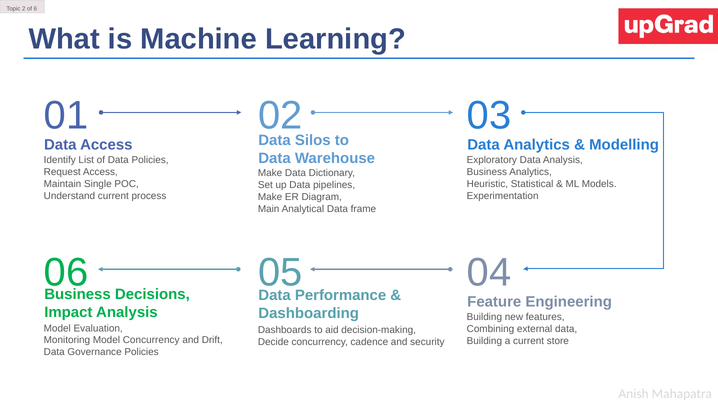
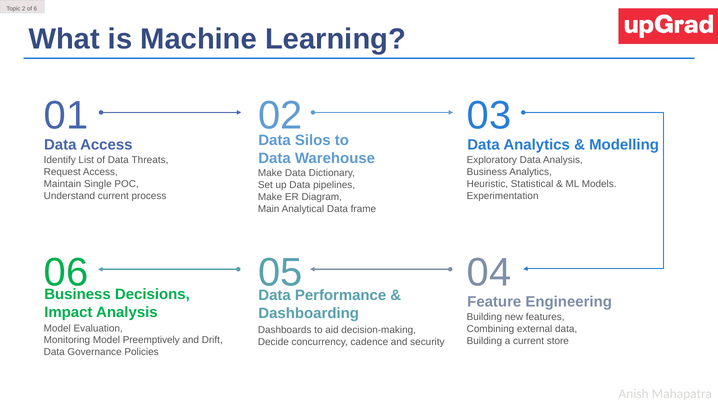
Data Policies: Policies -> Threats
Model Concurrency: Concurrency -> Preemptively
